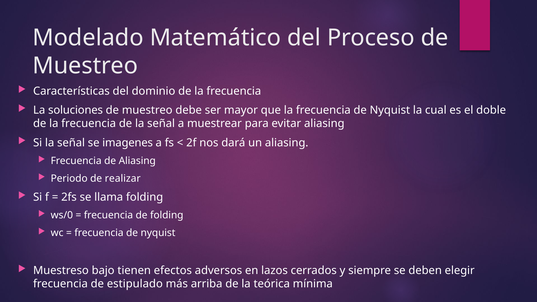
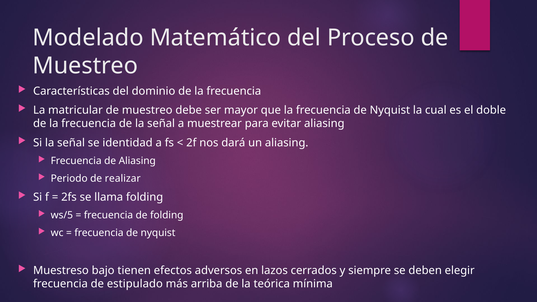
soluciones: soluciones -> matricular
imagenes: imagenes -> identidad
ws/0: ws/0 -> ws/5
